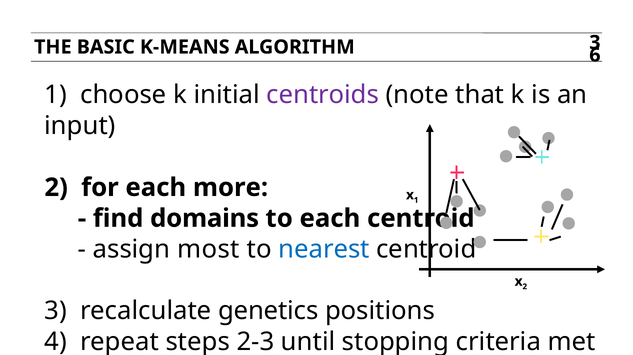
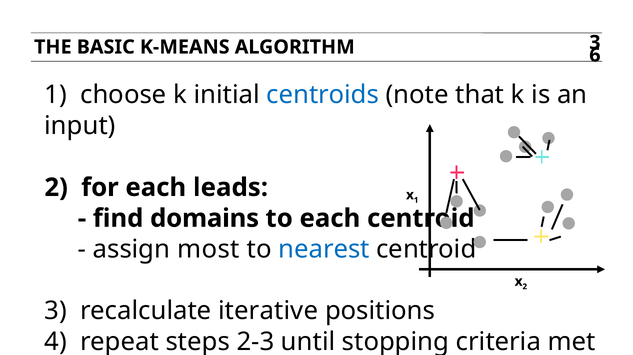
centroids colour: purple -> blue
more: more -> leads
genetics: genetics -> iterative
